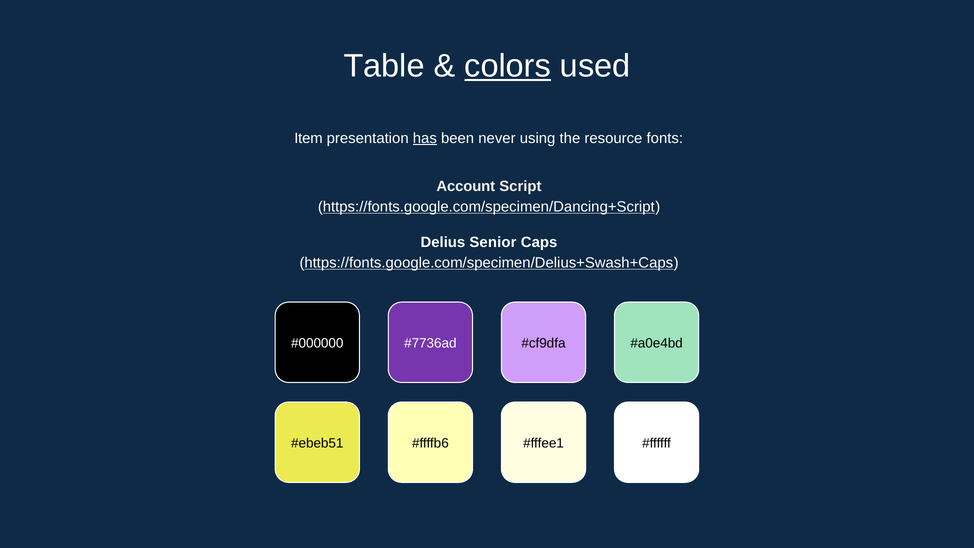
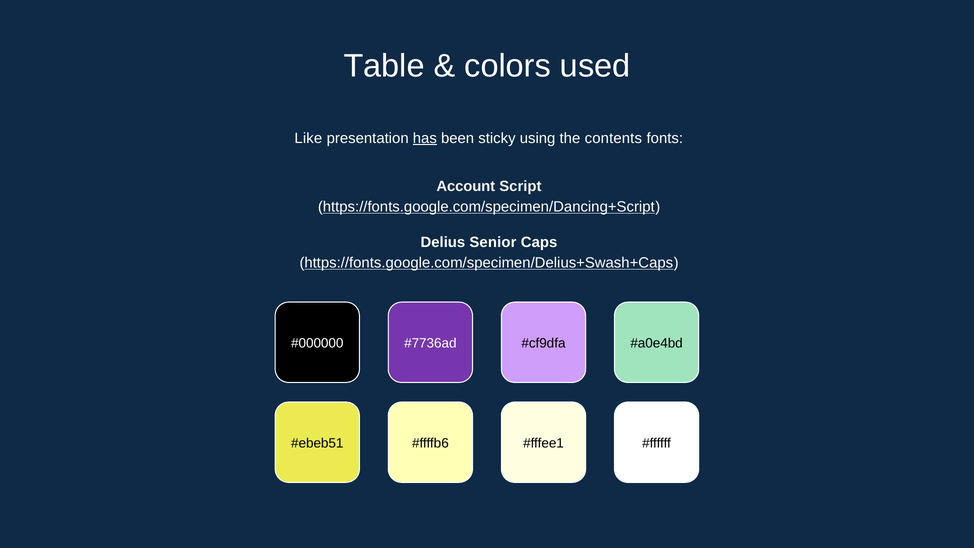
colors underline: present -> none
Item: Item -> Like
never: never -> sticky
resource: resource -> contents
